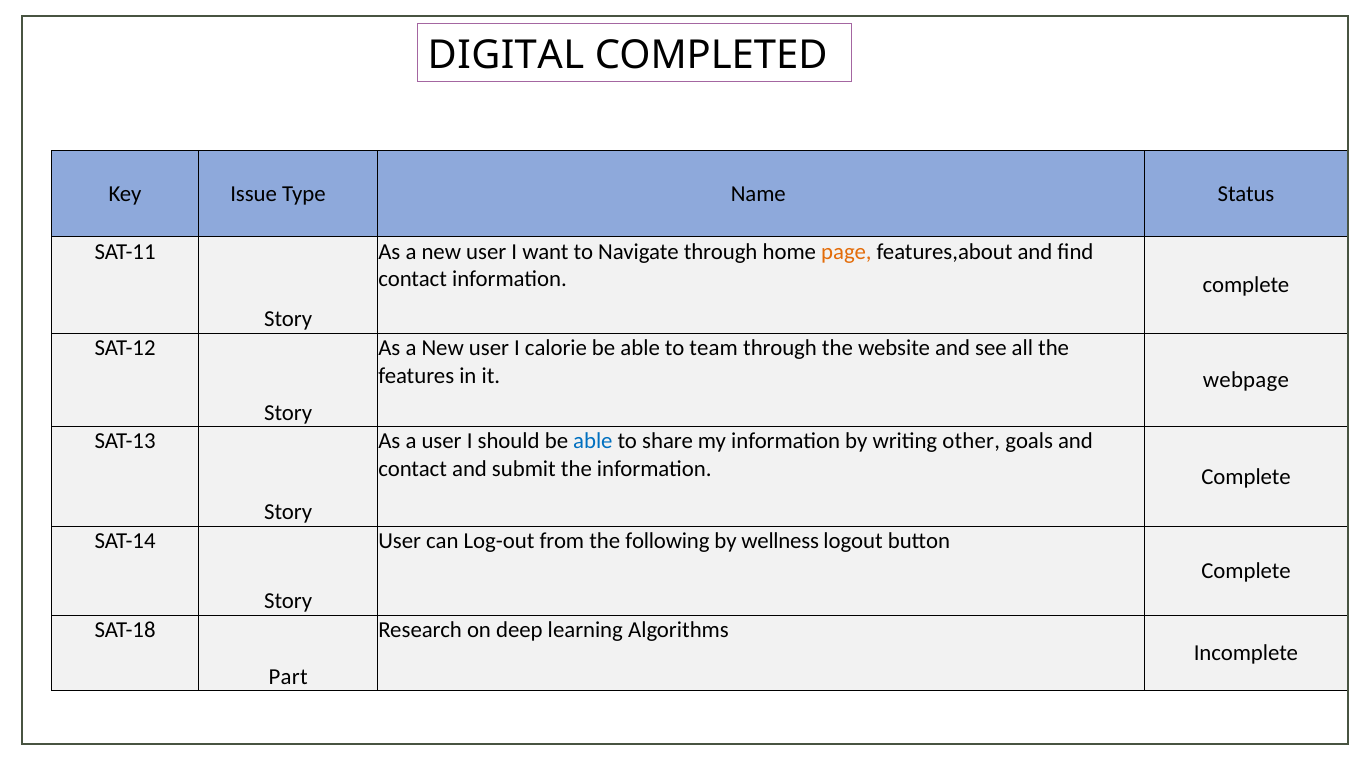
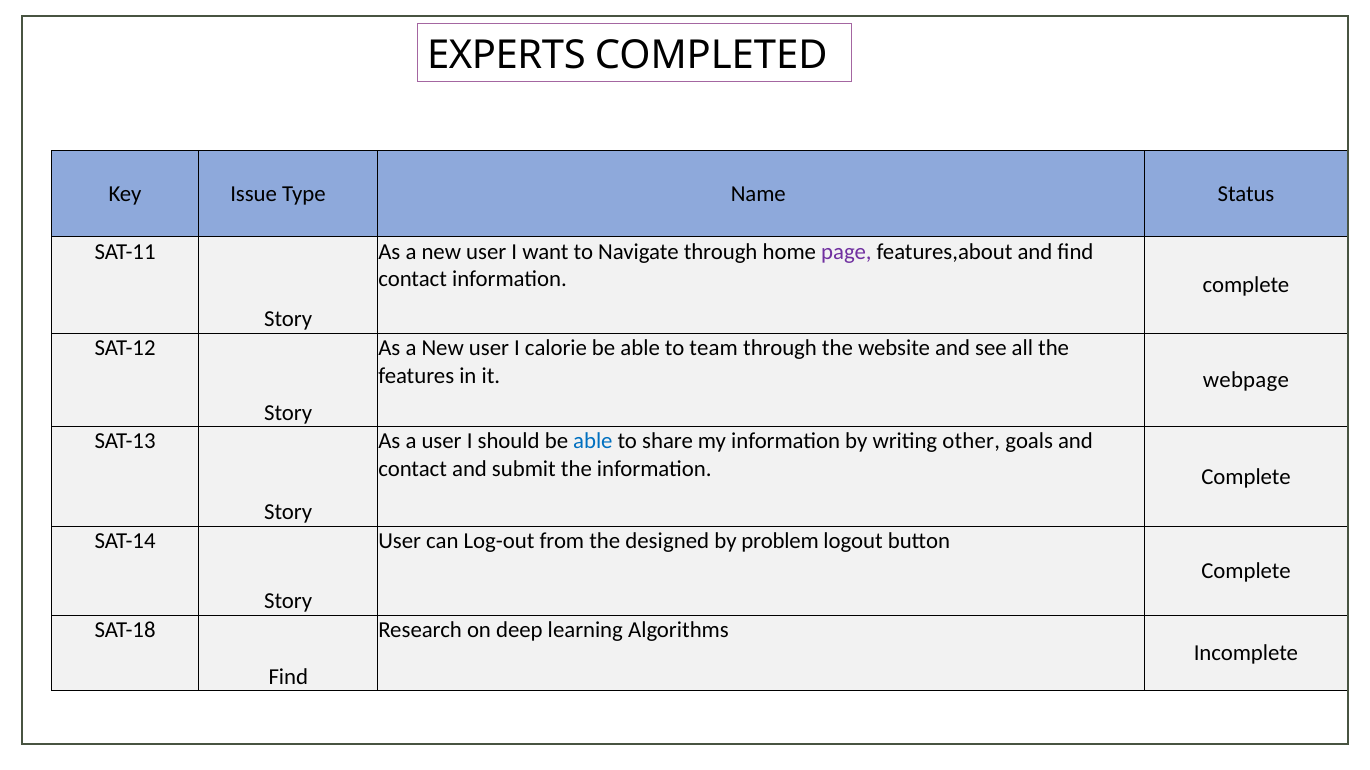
DIGITAL: DIGITAL -> EXPERTS
page colour: orange -> purple
following: following -> designed
wellness: wellness -> problem
Part at (288, 677): Part -> Find
